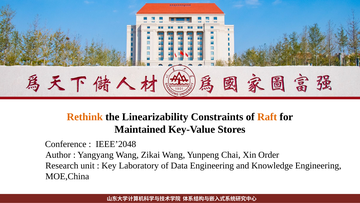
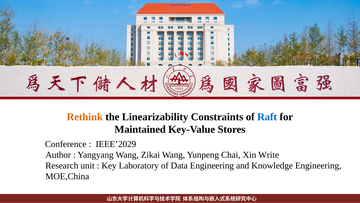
Raft colour: orange -> blue
IEEE’2048: IEEE’2048 -> IEEE’2029
Order: Order -> Write
